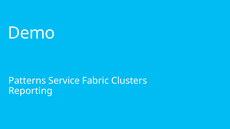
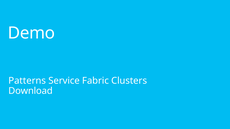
Reporting: Reporting -> Download
